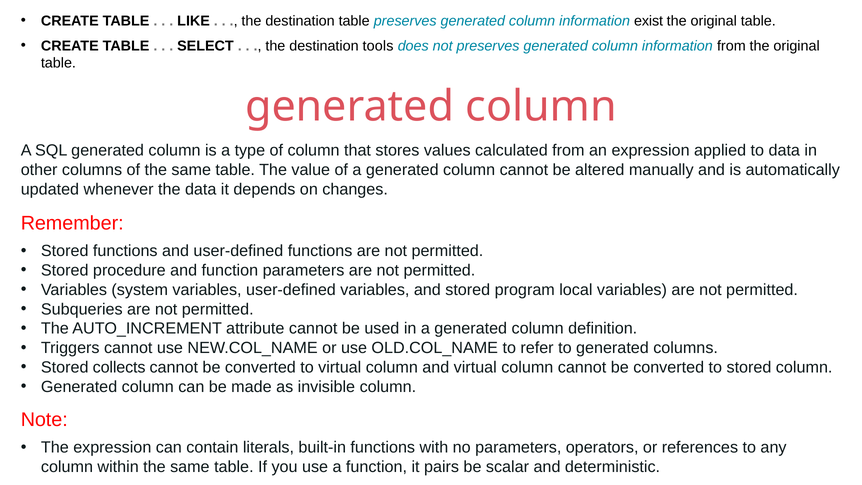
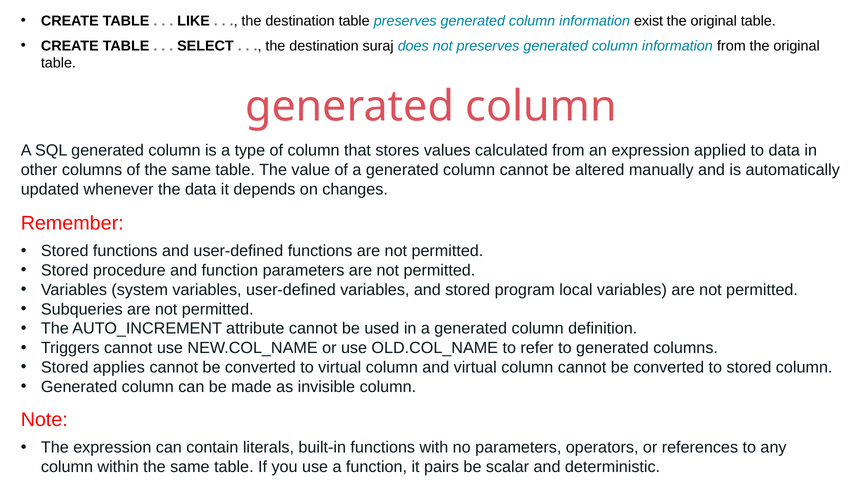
tools: tools -> suraj
collects: collects -> applies
